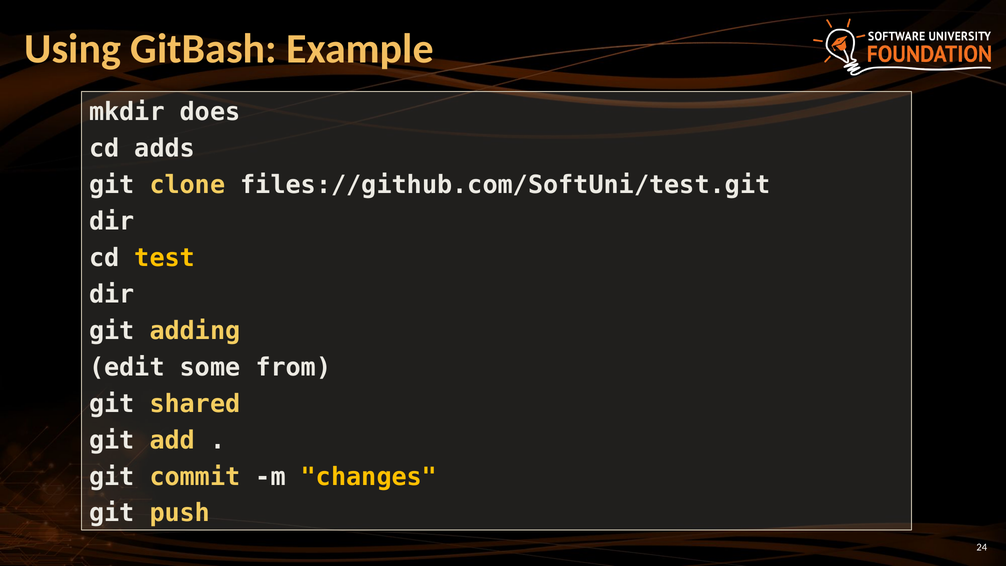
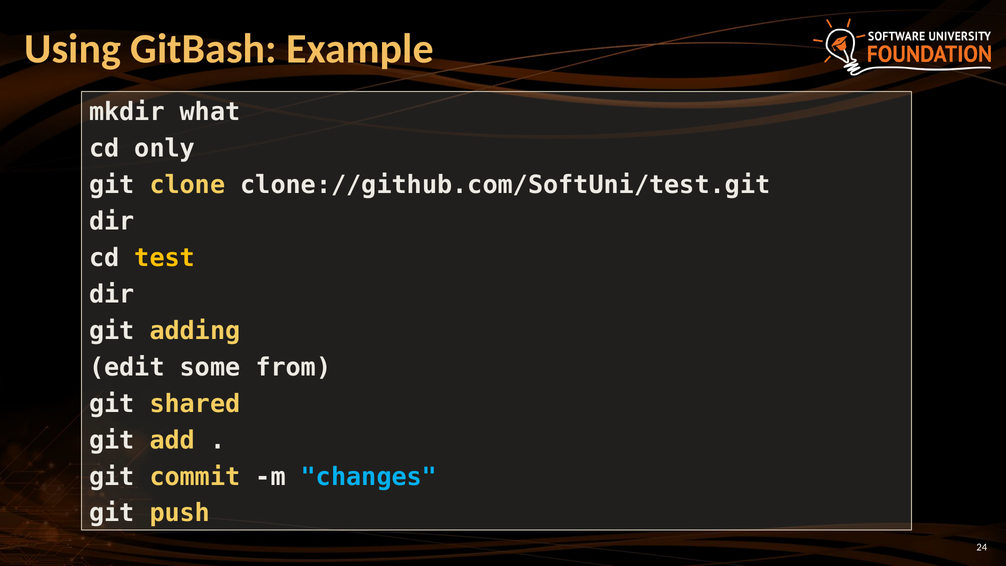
does: does -> what
adds: adds -> only
files://github.com/SoftUni/test.git: files://github.com/SoftUni/test.git -> clone://github.com/SoftUni/test.git
changes colour: yellow -> light blue
